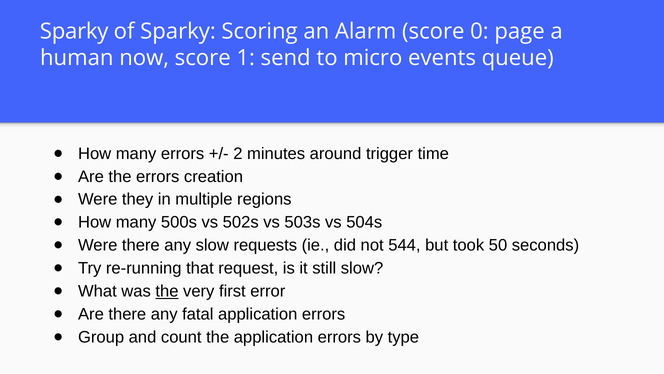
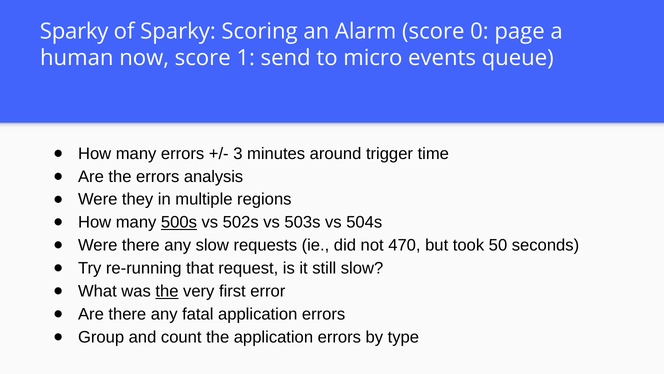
2: 2 -> 3
creation: creation -> analysis
500s underline: none -> present
544: 544 -> 470
